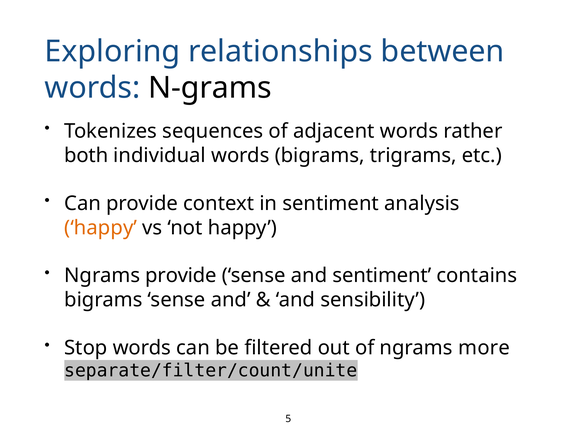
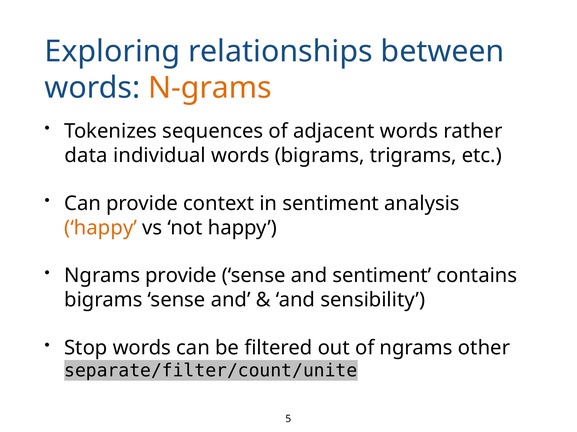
N-grams colour: black -> orange
both: both -> data
more: more -> other
